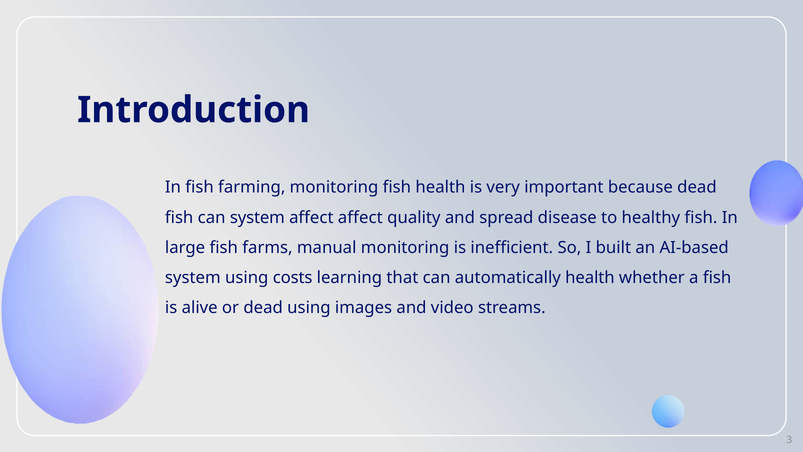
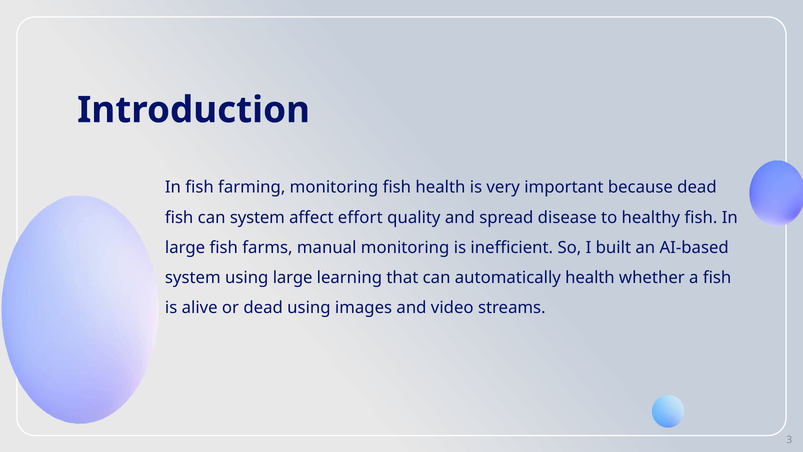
affect affect: affect -> effort
using costs: costs -> large
